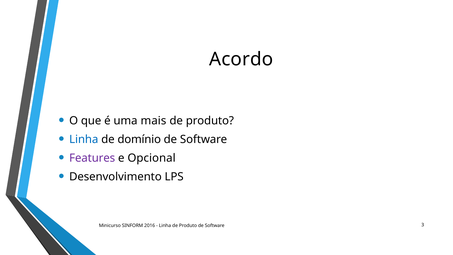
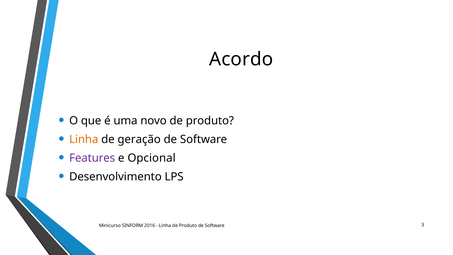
mais: mais -> novo
Linha at (84, 139) colour: blue -> orange
domínio: domínio -> geração
